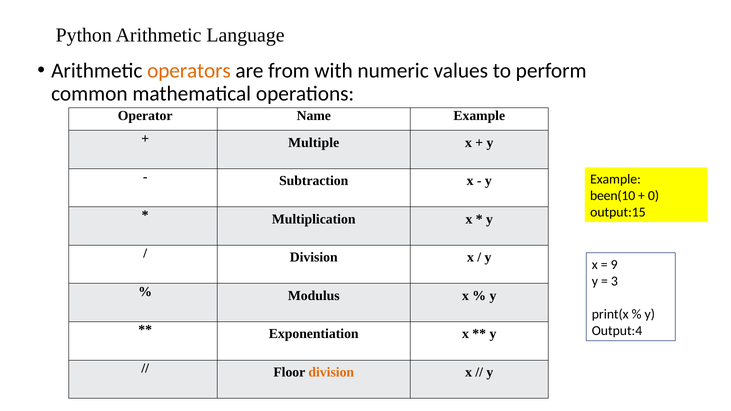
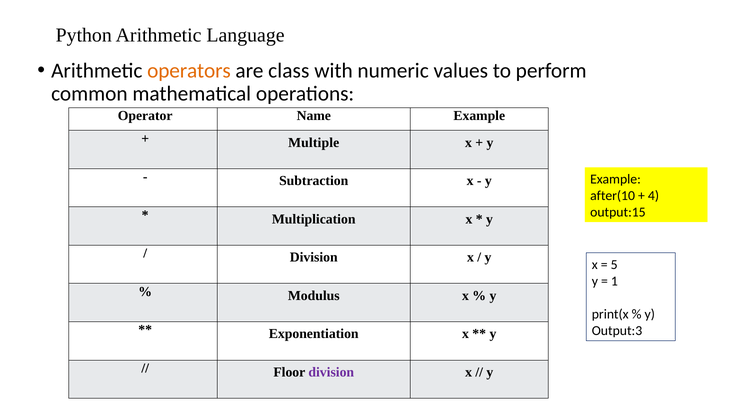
from: from -> class
been(10: been(10 -> after(10
0: 0 -> 4
9: 9 -> 5
3: 3 -> 1
Output:4: Output:4 -> Output:3
division at (331, 372) colour: orange -> purple
